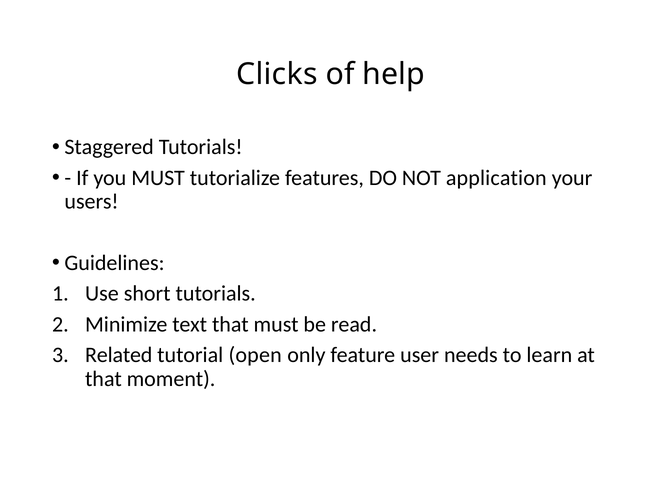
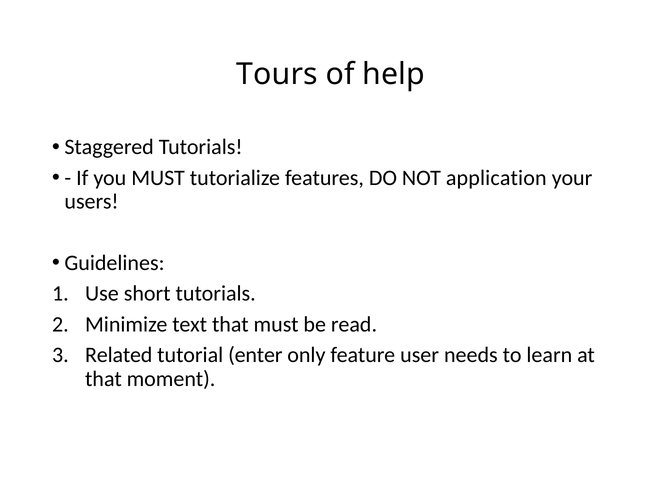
Clicks: Clicks -> Tours
open: open -> enter
